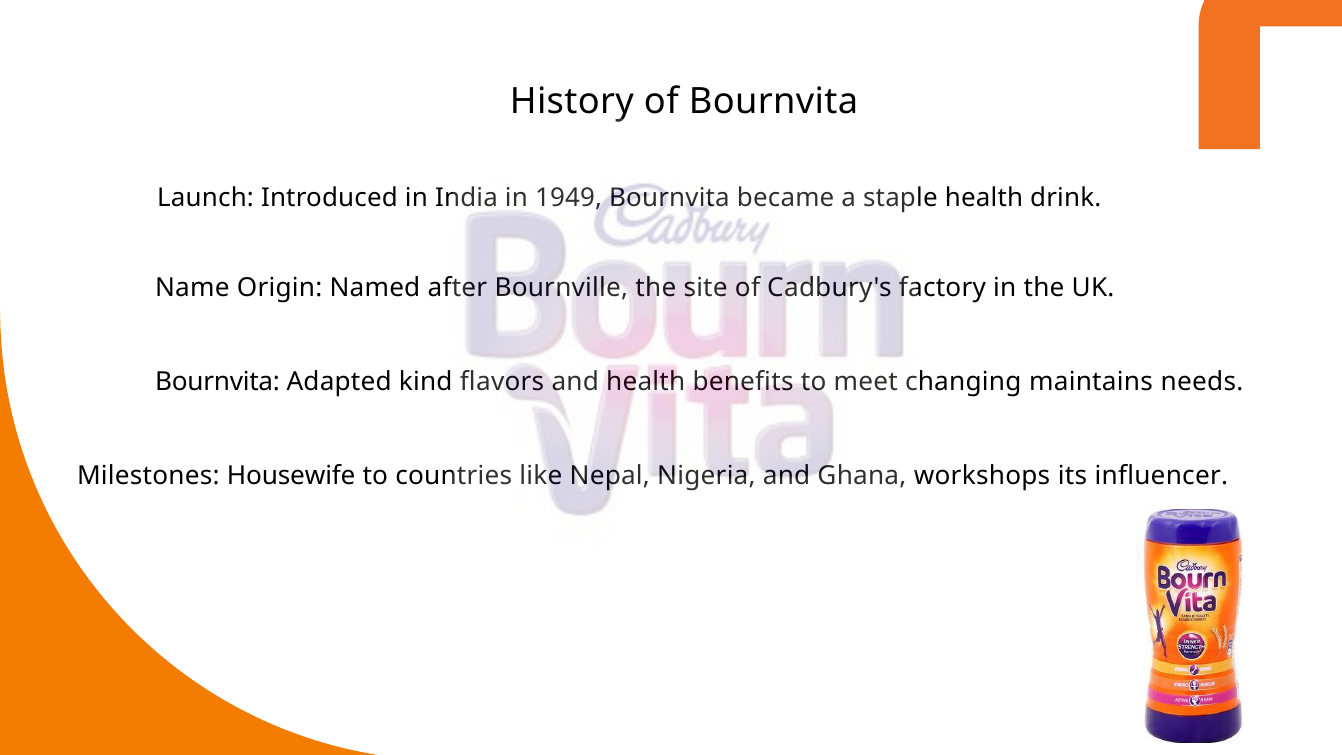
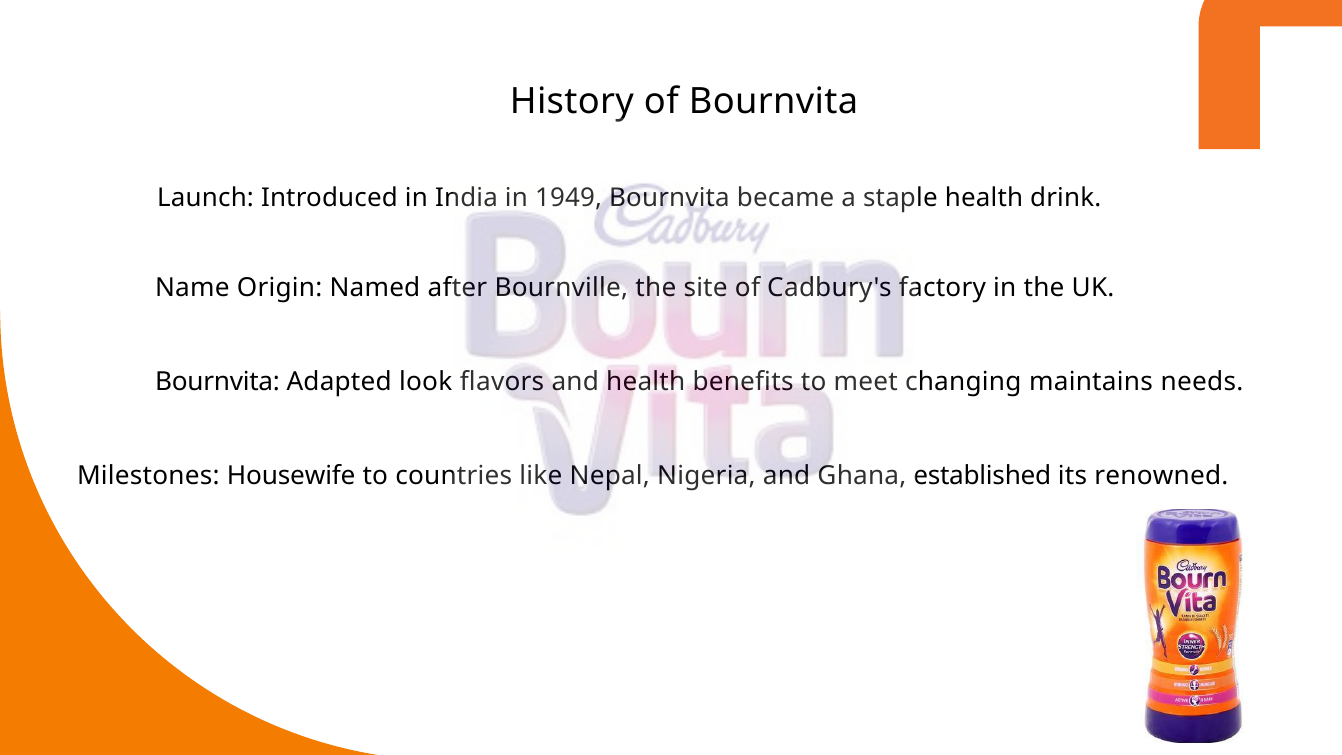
kind: kind -> look
workshops: workshops -> established
influencer: influencer -> renowned
